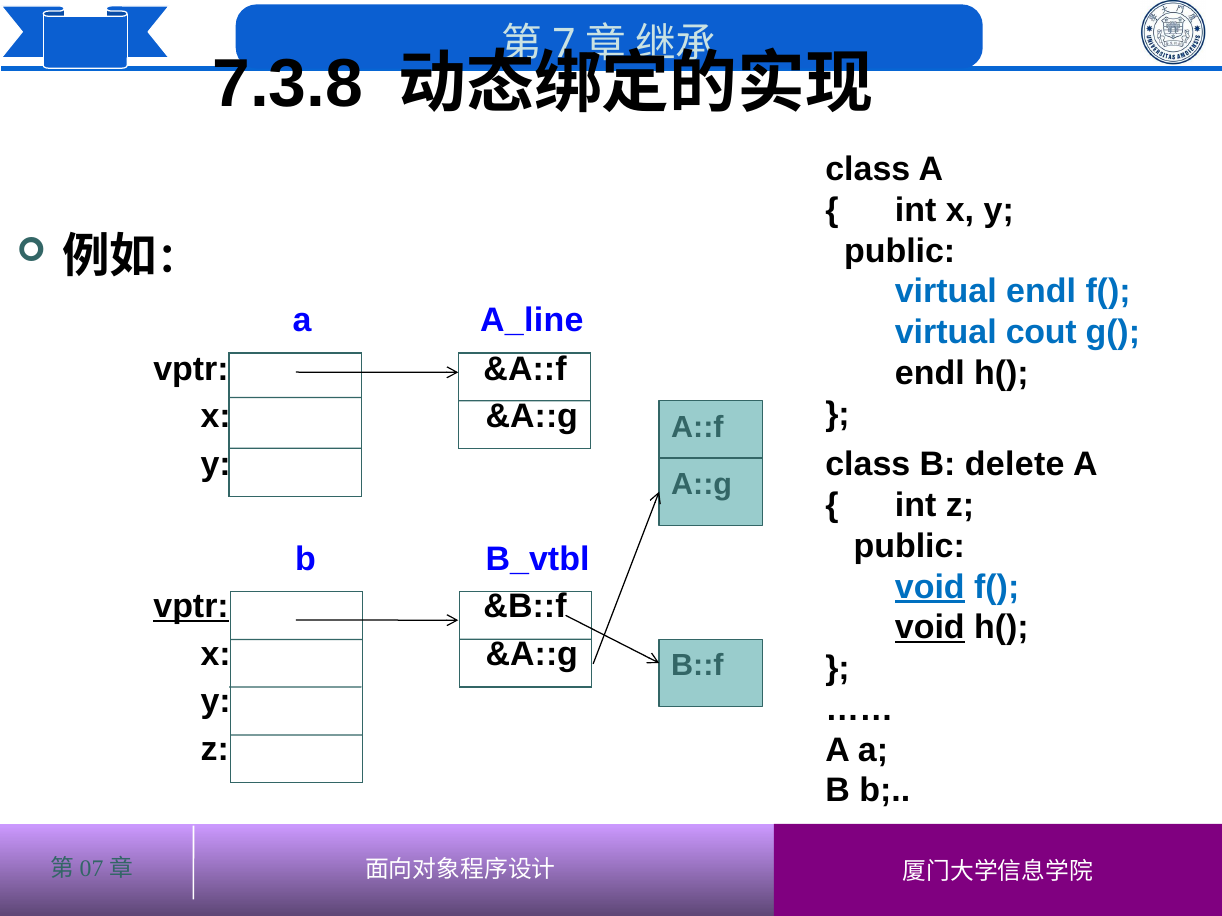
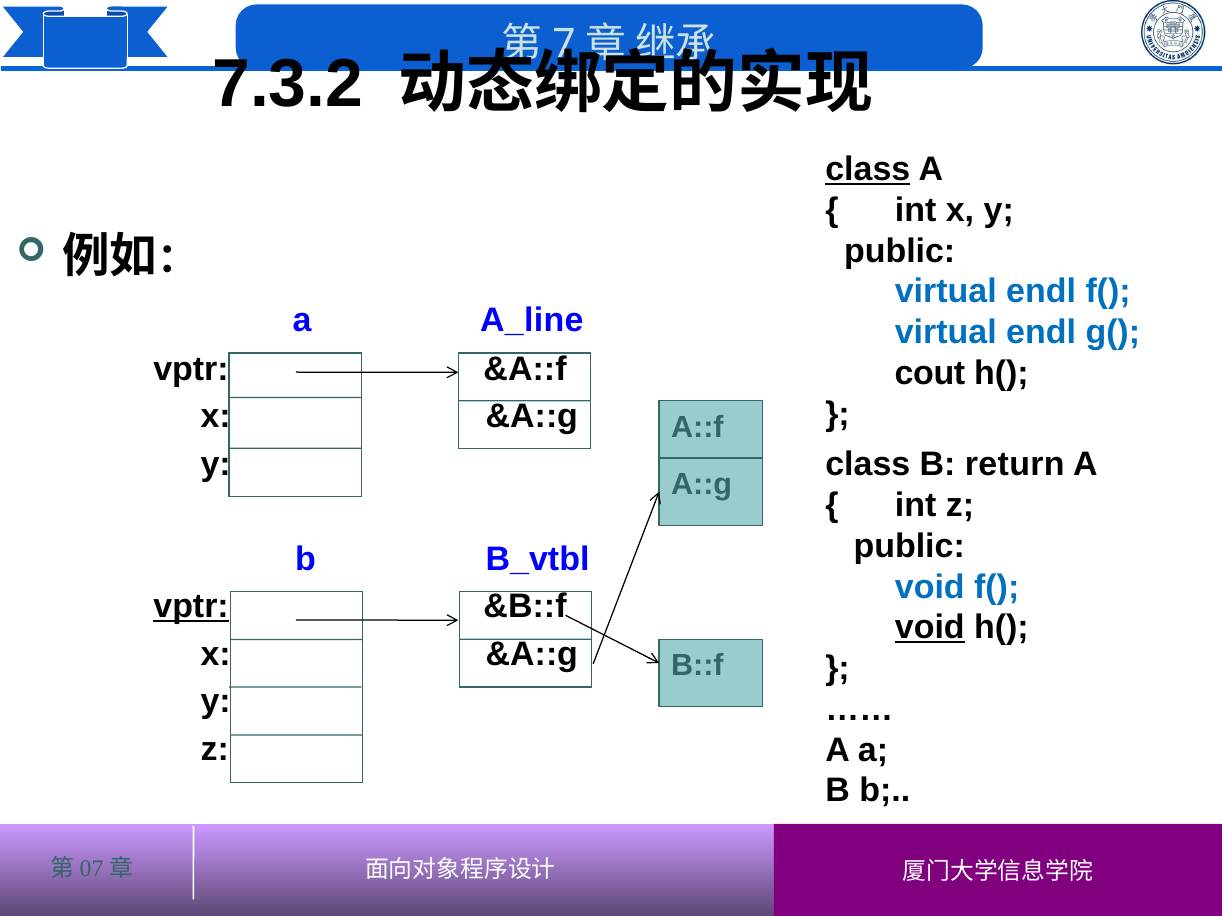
7.3.8: 7.3.8 -> 7.3.2
class at (868, 170) underline: none -> present
cout at (1041, 333): cout -> endl
endl at (930, 373): endl -> cout
delete: delete -> return
void at (930, 587) underline: present -> none
